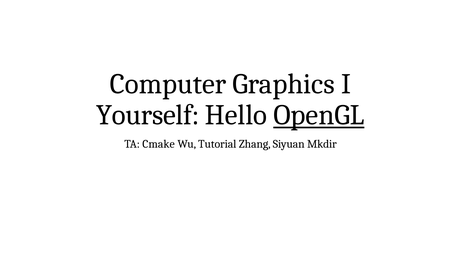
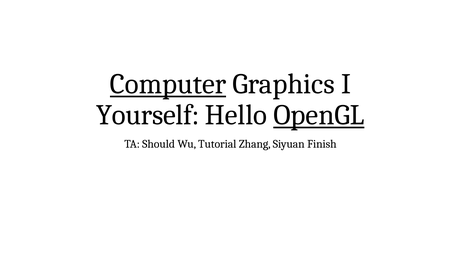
Computer underline: none -> present
Cmake: Cmake -> Should
Mkdir: Mkdir -> Finish
